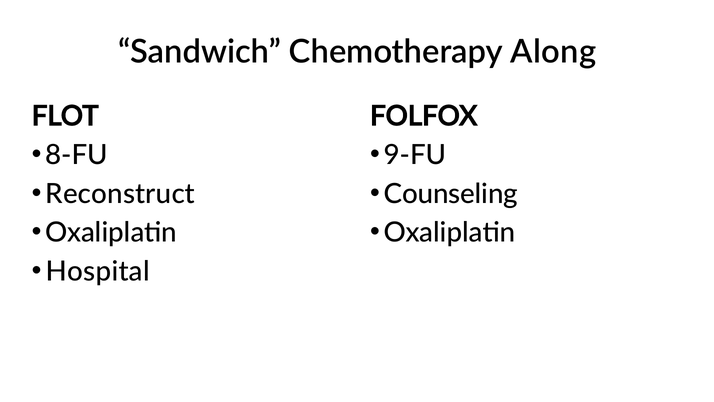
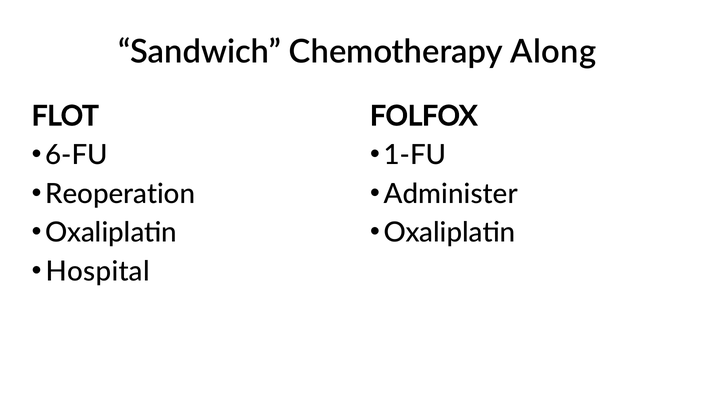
8-FU: 8-FU -> 6-FU
9-FU: 9-FU -> 1-FU
Reconstruct: Reconstruct -> Reoperation
Counseling: Counseling -> Administer
